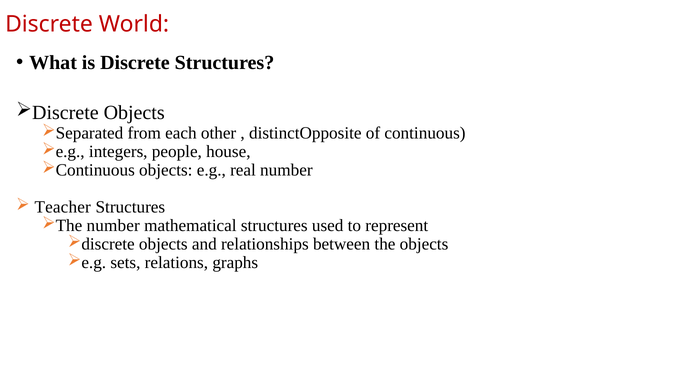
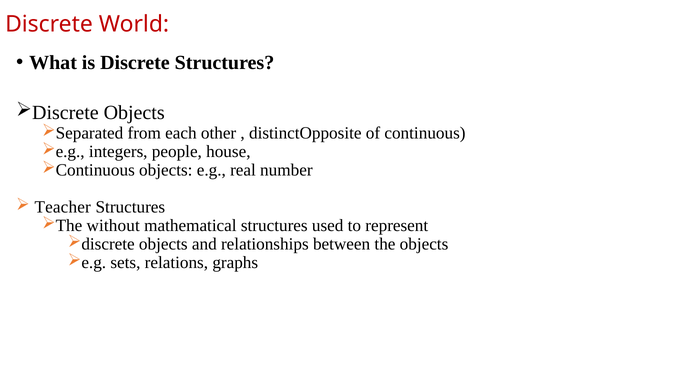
number at (113, 226): number -> without
